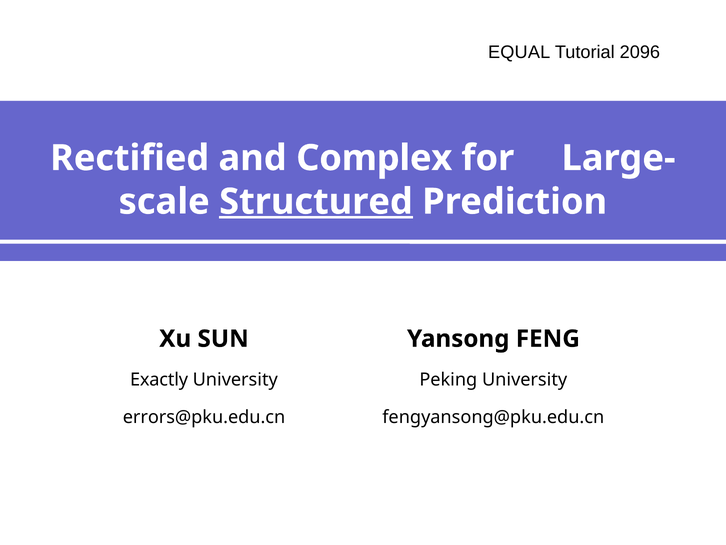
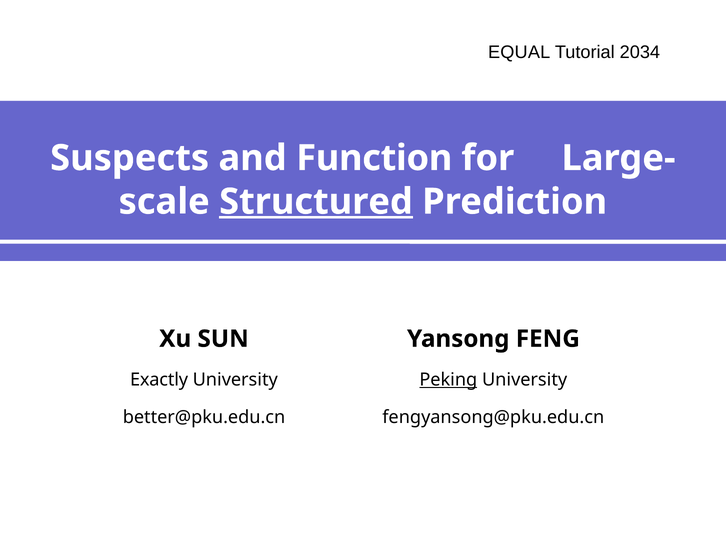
2096: 2096 -> 2034
Rectified: Rectified -> Suspects
Complex: Complex -> Function
Peking underline: none -> present
errors@pku.edu.cn: errors@pku.edu.cn -> better@pku.edu.cn
